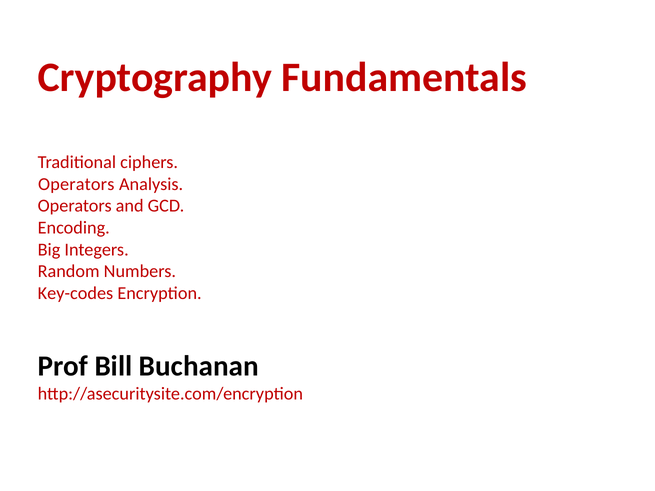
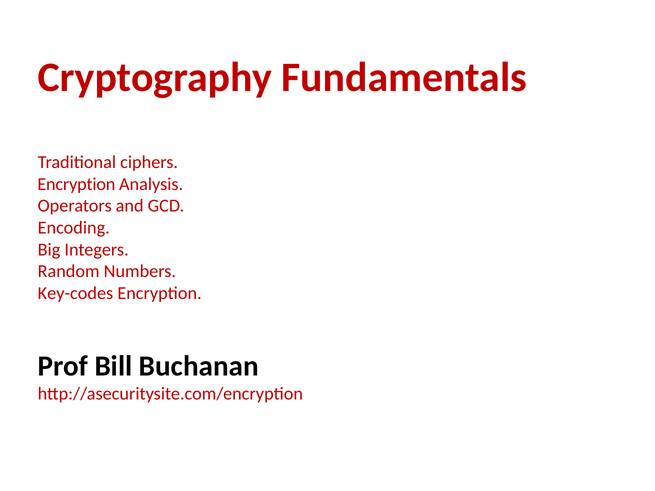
Operators at (76, 184): Operators -> Encryption
